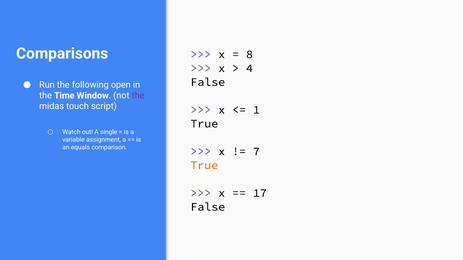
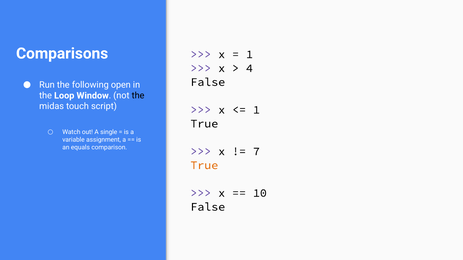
8 at (249, 54): 8 -> 1
Time: Time -> Loop
the at (138, 96) colour: purple -> black
17: 17 -> 10
